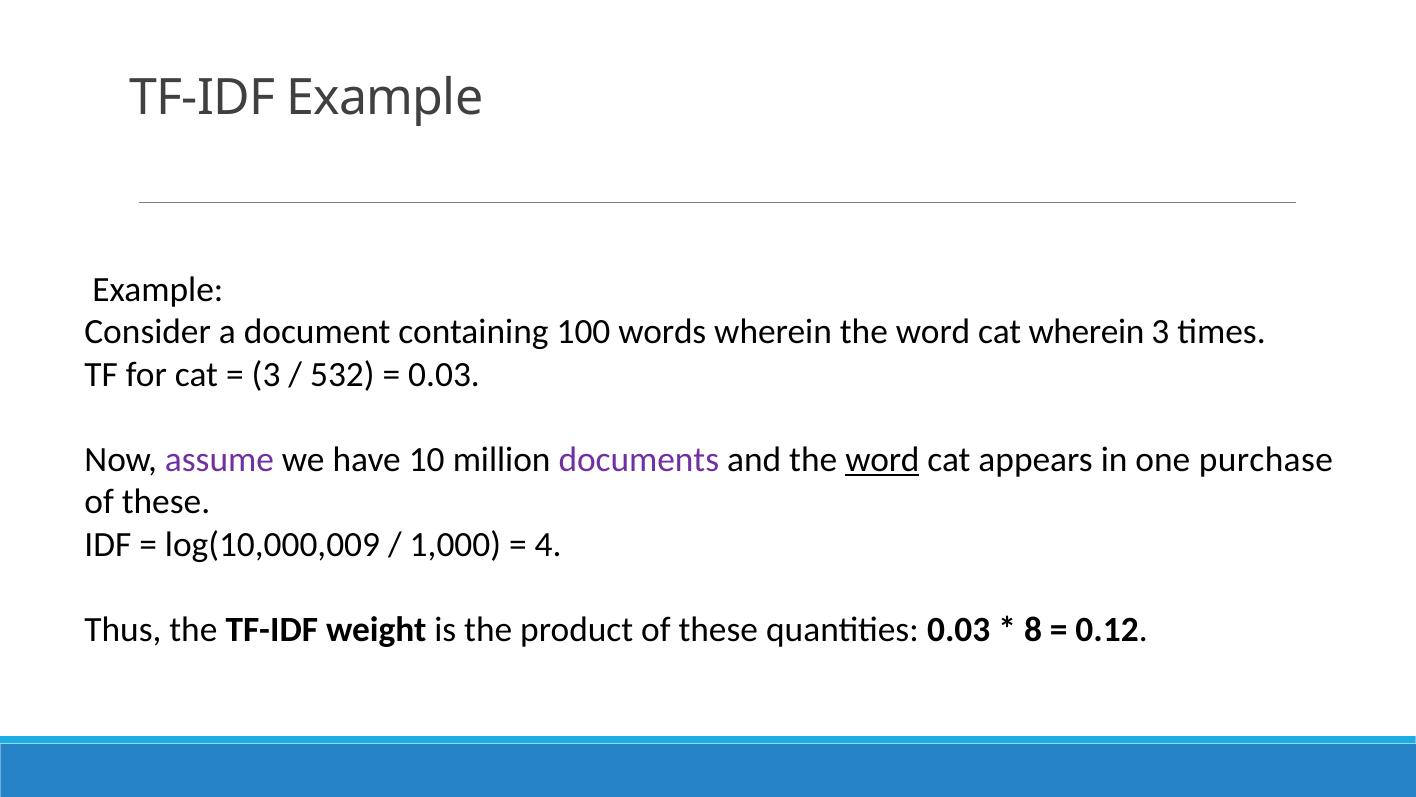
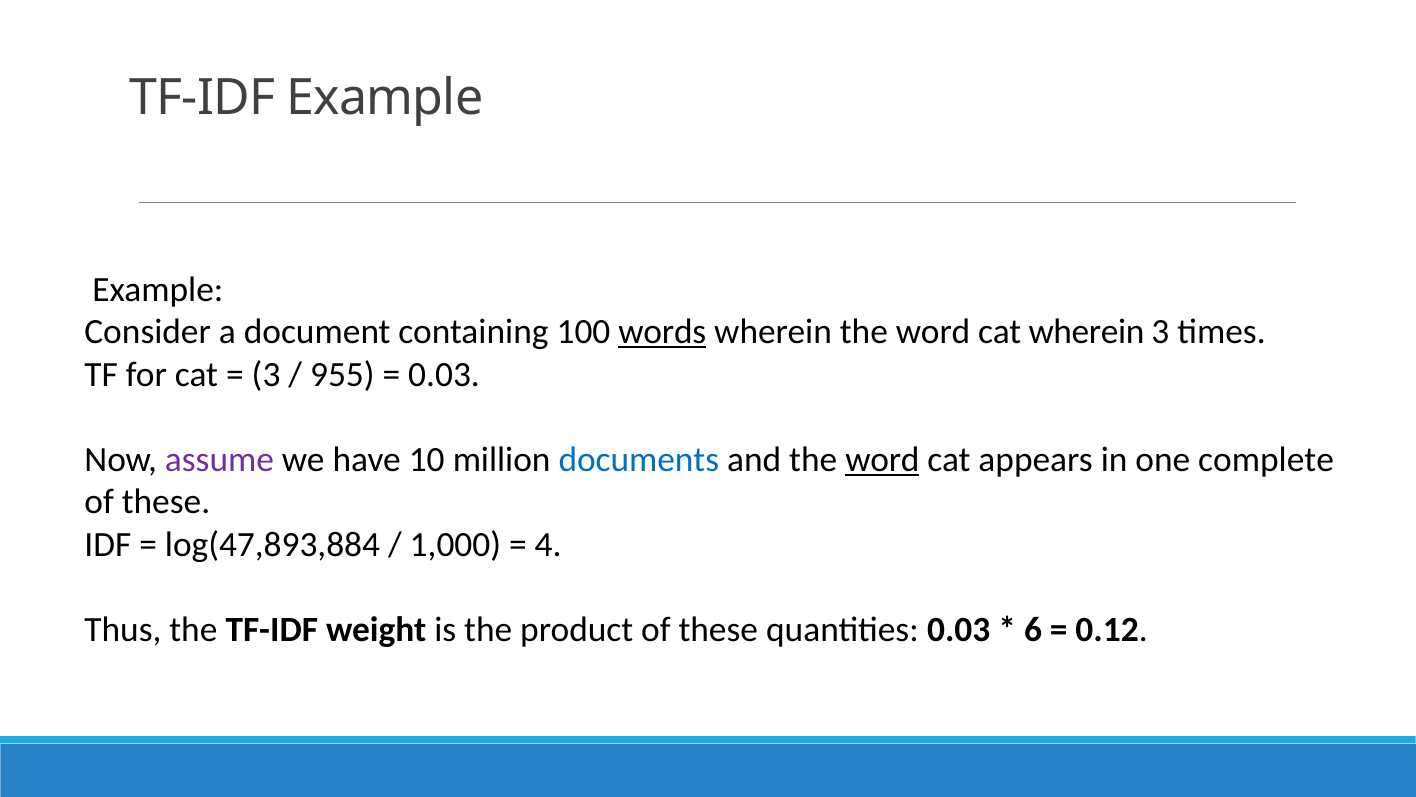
words underline: none -> present
532: 532 -> 955
documents colour: purple -> blue
purchase: purchase -> complete
log(10,000,009: log(10,000,009 -> log(47,893,884
8: 8 -> 6
